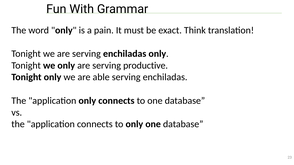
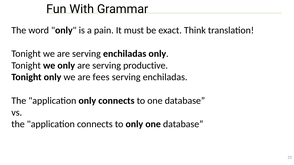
able: able -> fees
